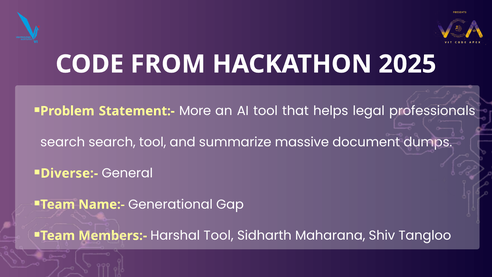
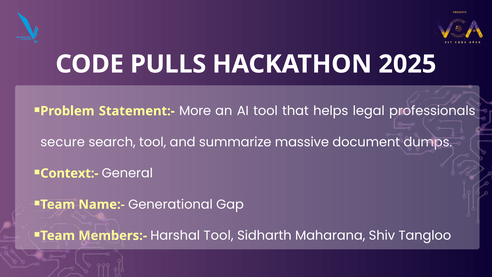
FROM: FROM -> PULLS
search at (63, 142): search -> secure
Diverse:-: Diverse:- -> Context:-
